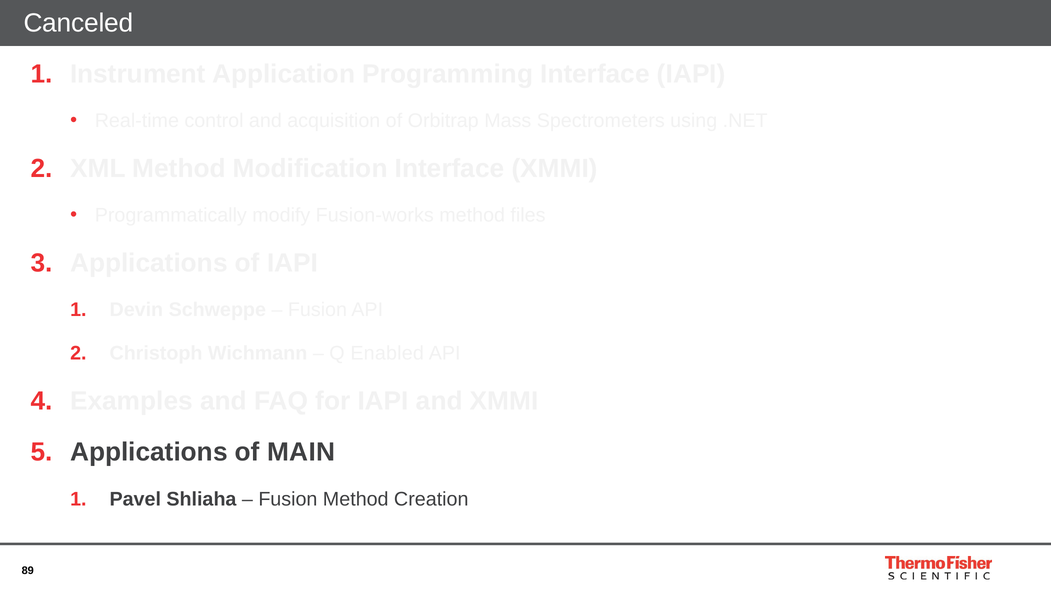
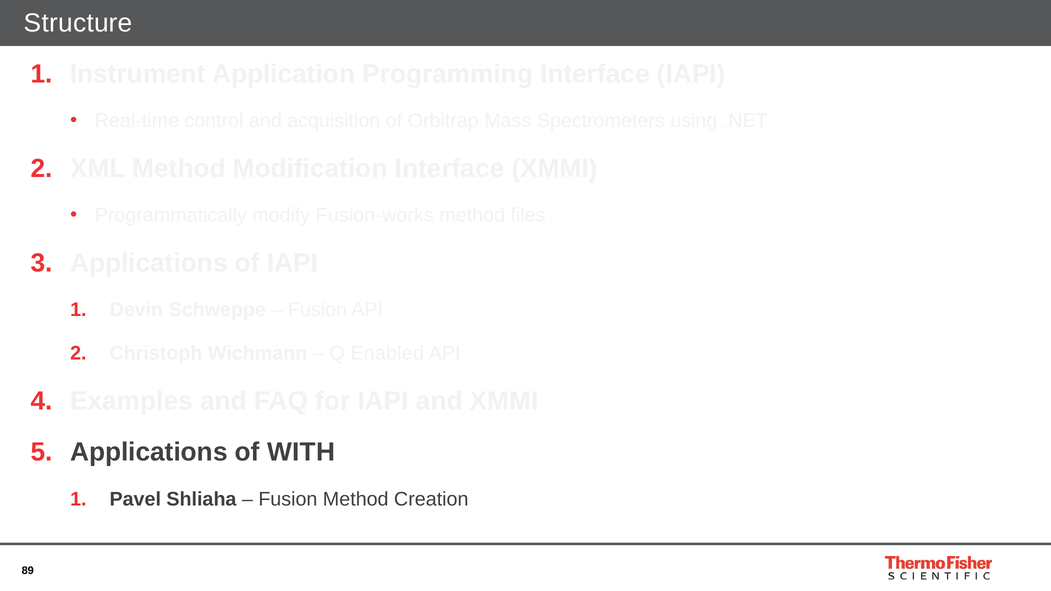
Canceled: Canceled -> Structure
MAIN: MAIN -> WITH
